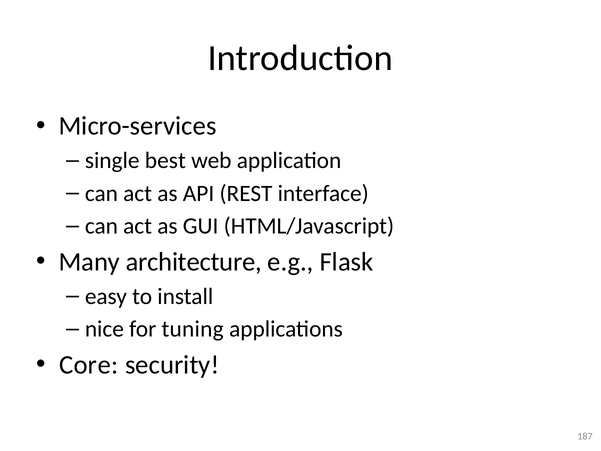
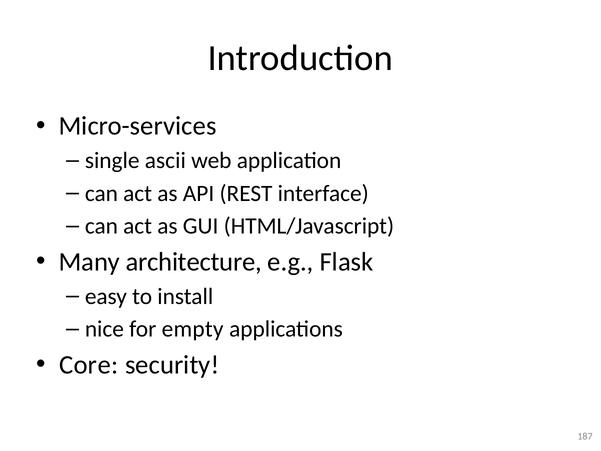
best: best -> ascii
tuning: tuning -> empty
